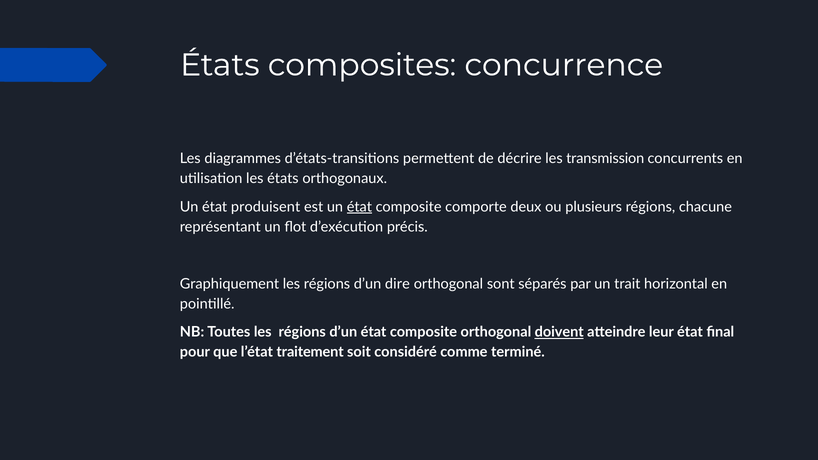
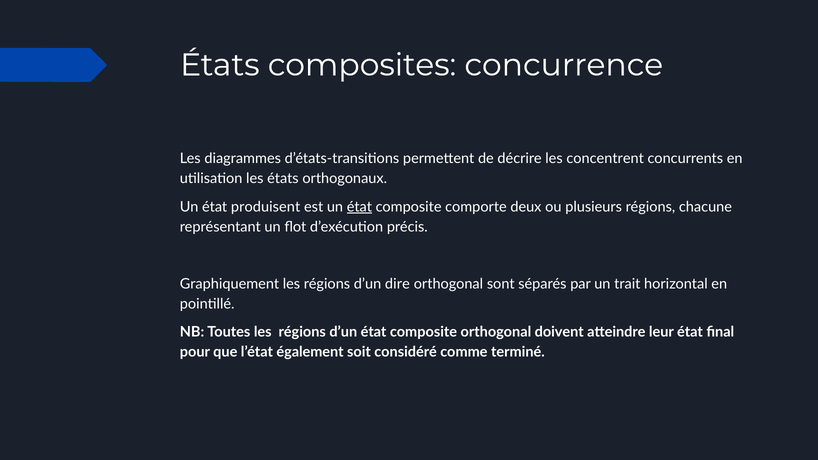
transmission: transmission -> concentrent
doivent underline: present -> none
traitement: traitement -> également
